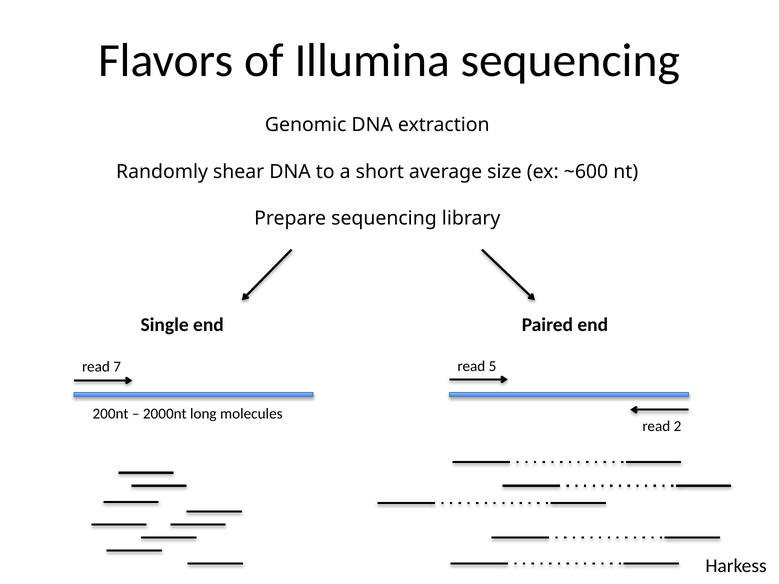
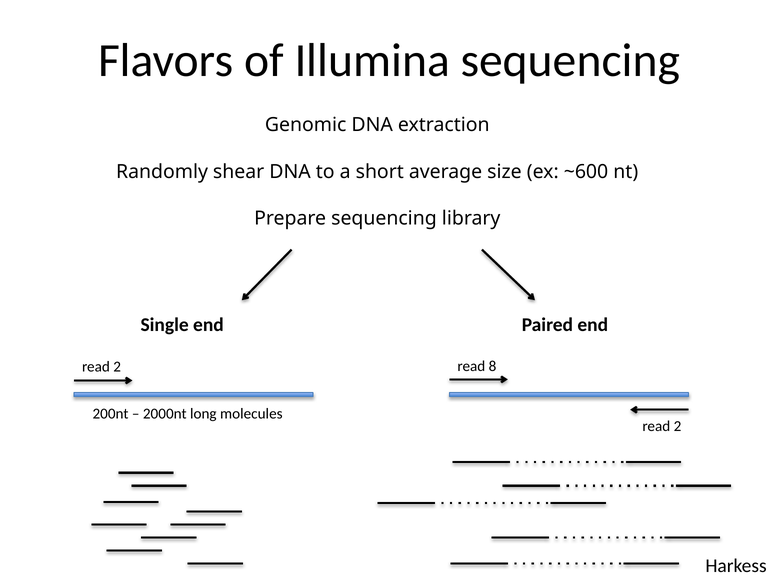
7 at (117, 367): 7 -> 2
5: 5 -> 8
